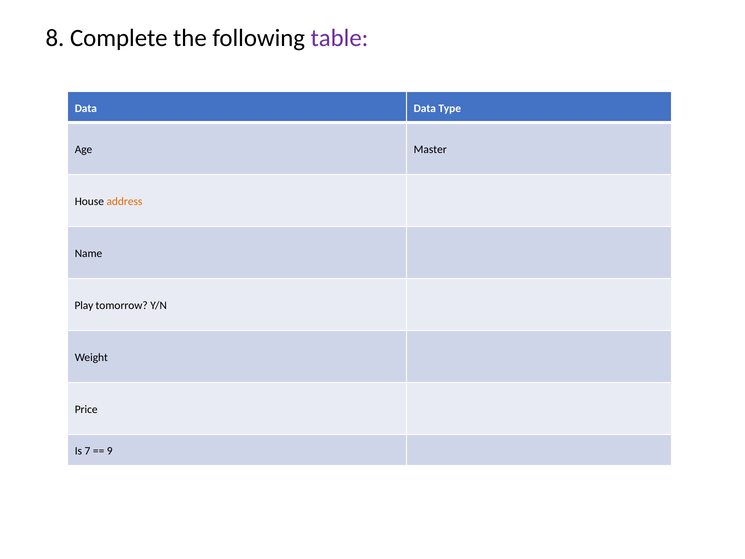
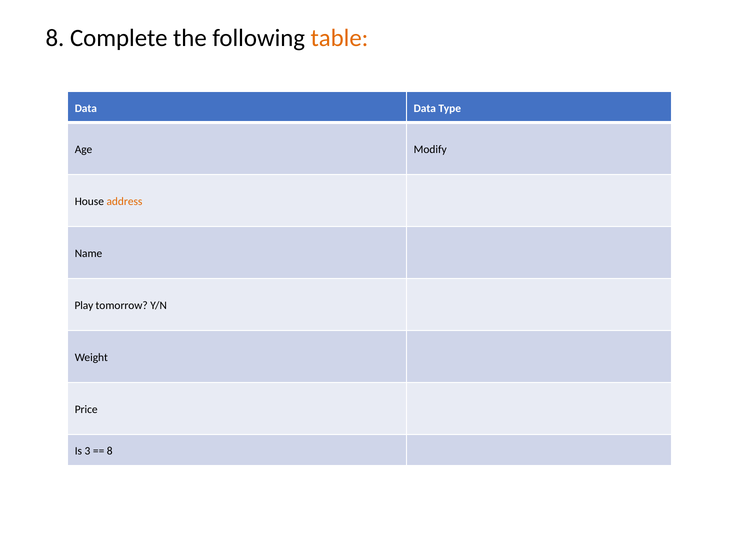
table colour: purple -> orange
Master: Master -> Modify
7: 7 -> 3
9 at (110, 451): 9 -> 8
